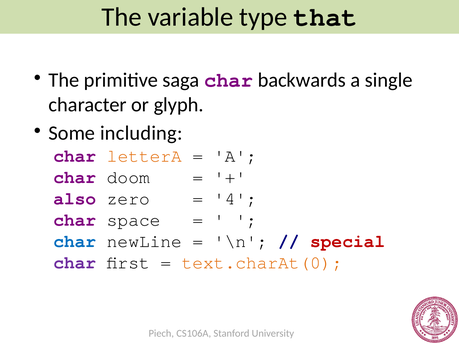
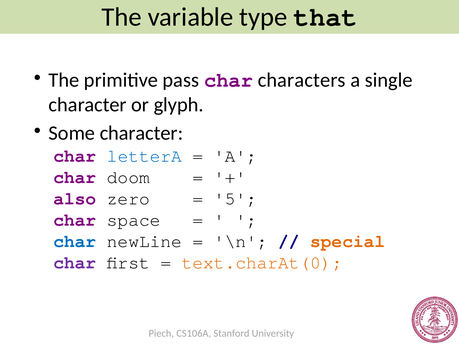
saga: saga -> pass
backwards: backwards -> characters
Some including: including -> character
letterA colour: orange -> blue
4: 4 -> 5
special colour: red -> orange
